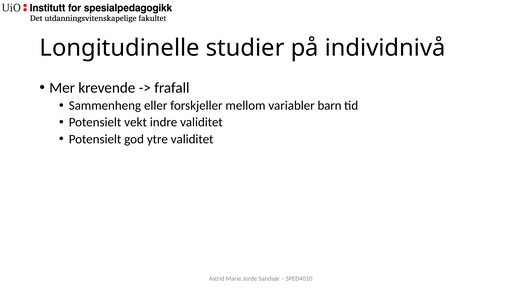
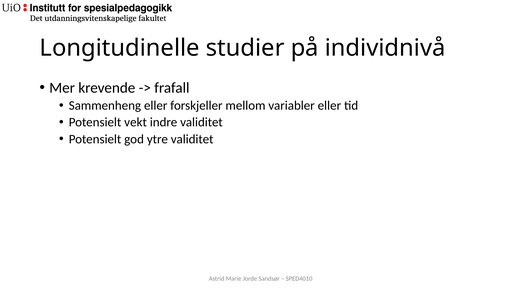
variabler barn: barn -> eller
